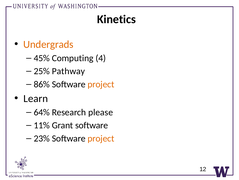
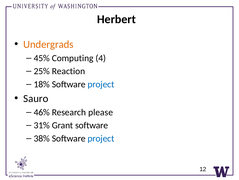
Kinetics: Kinetics -> Herbert
Pathway: Pathway -> Reaction
86%: 86% -> 18%
project at (101, 84) colour: orange -> blue
Learn: Learn -> Sauro
64%: 64% -> 46%
11%: 11% -> 31%
23%: 23% -> 38%
project at (101, 138) colour: orange -> blue
